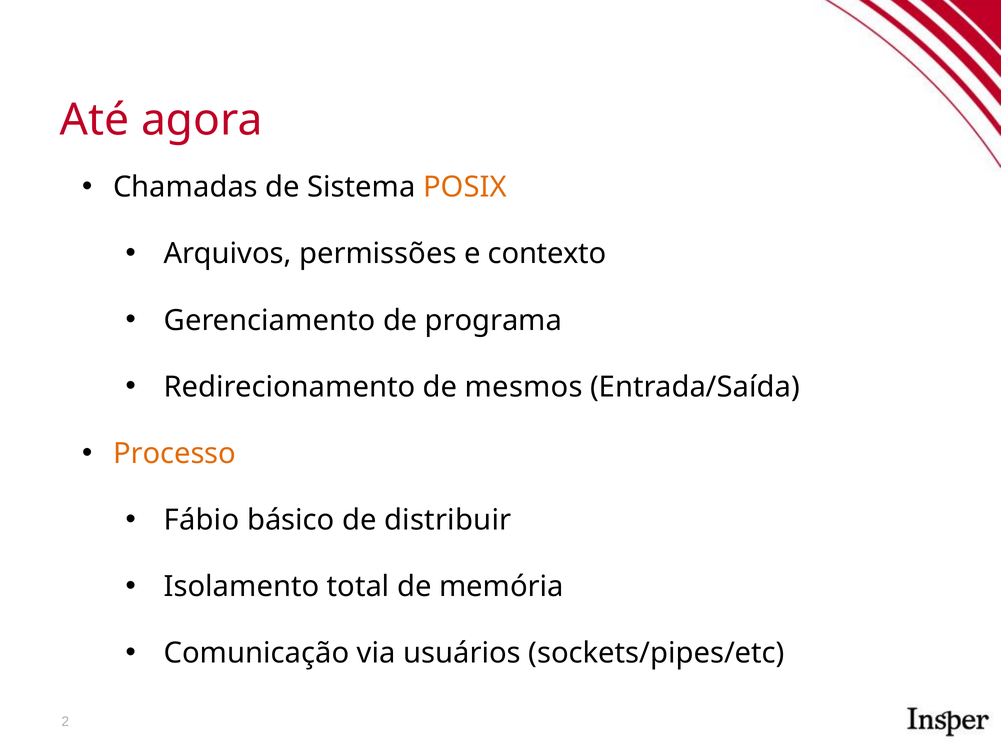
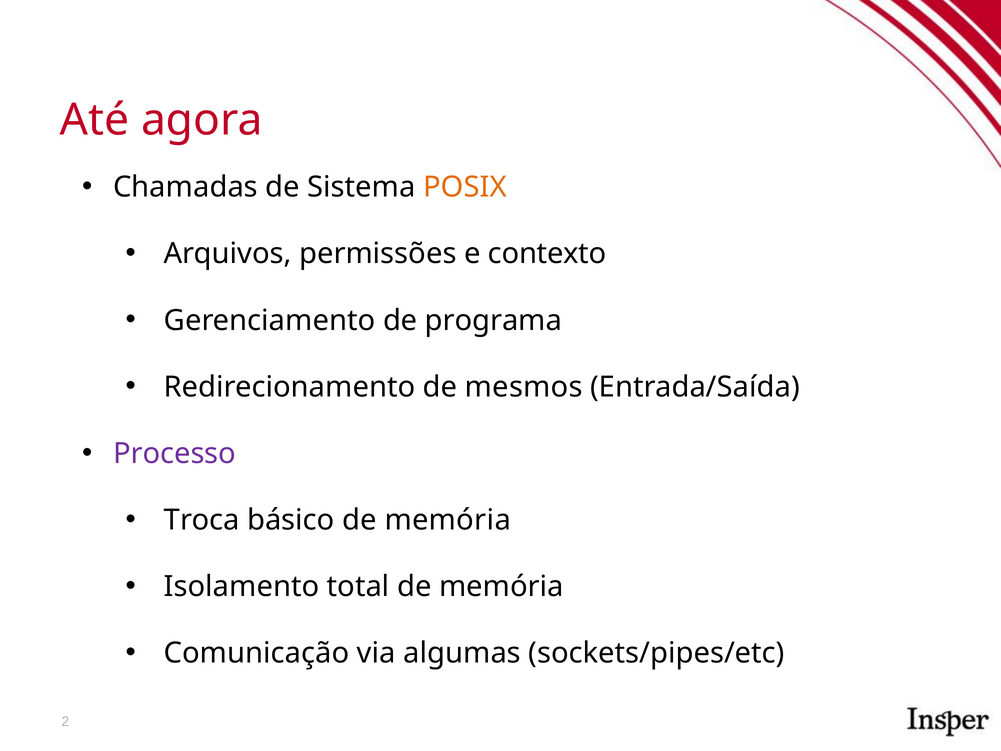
Processo colour: orange -> purple
Fábio: Fábio -> Troca
básico de distribuir: distribuir -> memória
usuários: usuários -> algumas
